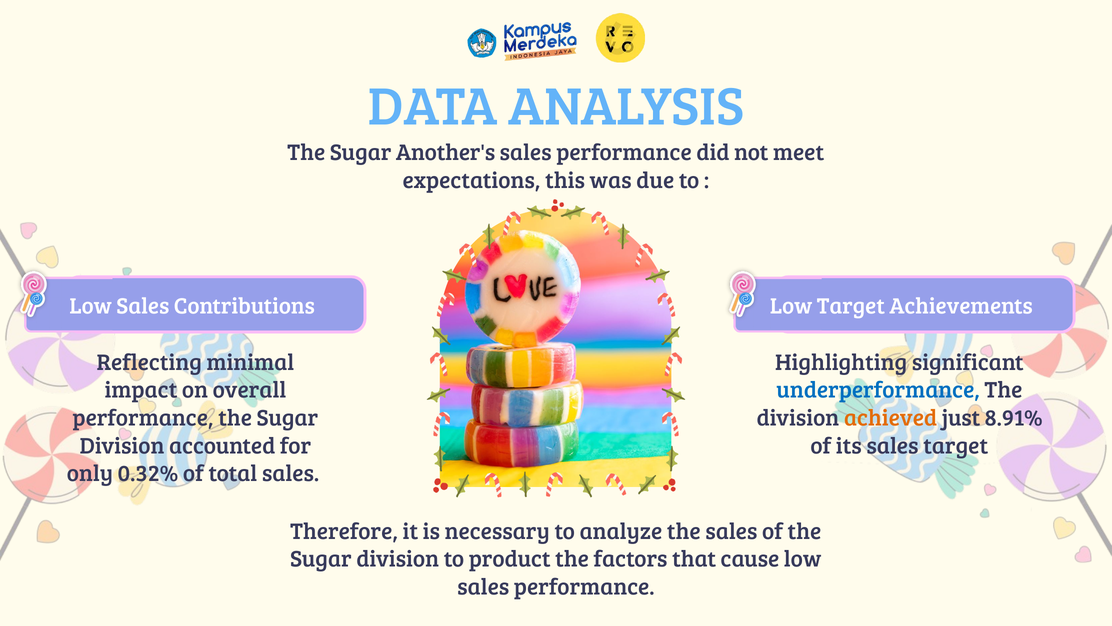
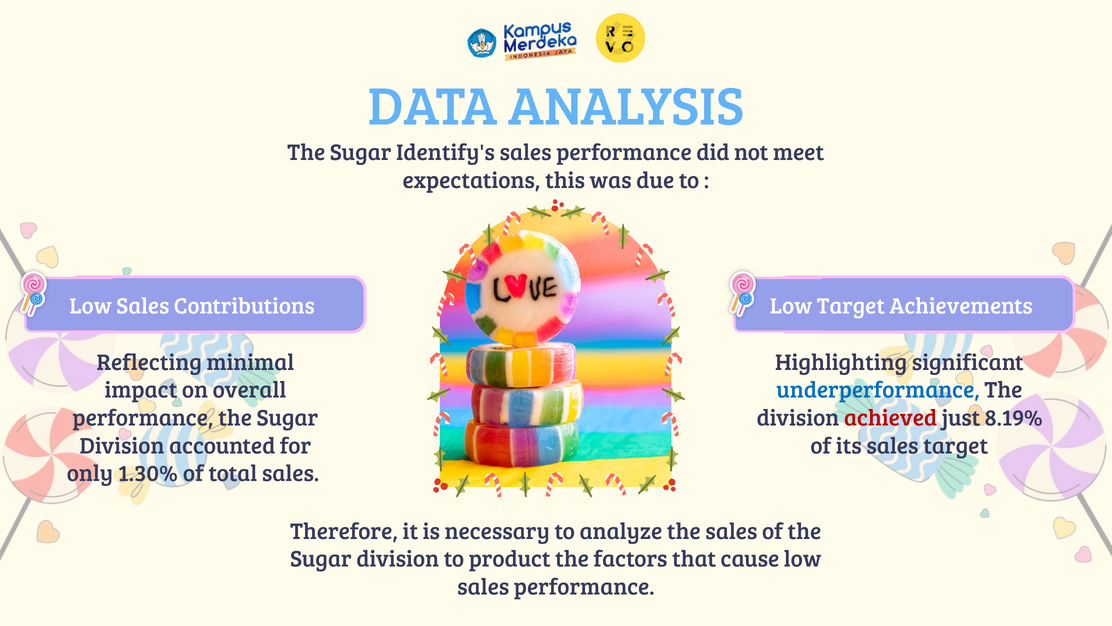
Another's: Another's -> Identify's
achieved colour: orange -> red
8.91%: 8.91% -> 8.19%
0.32%: 0.32% -> 1.30%
